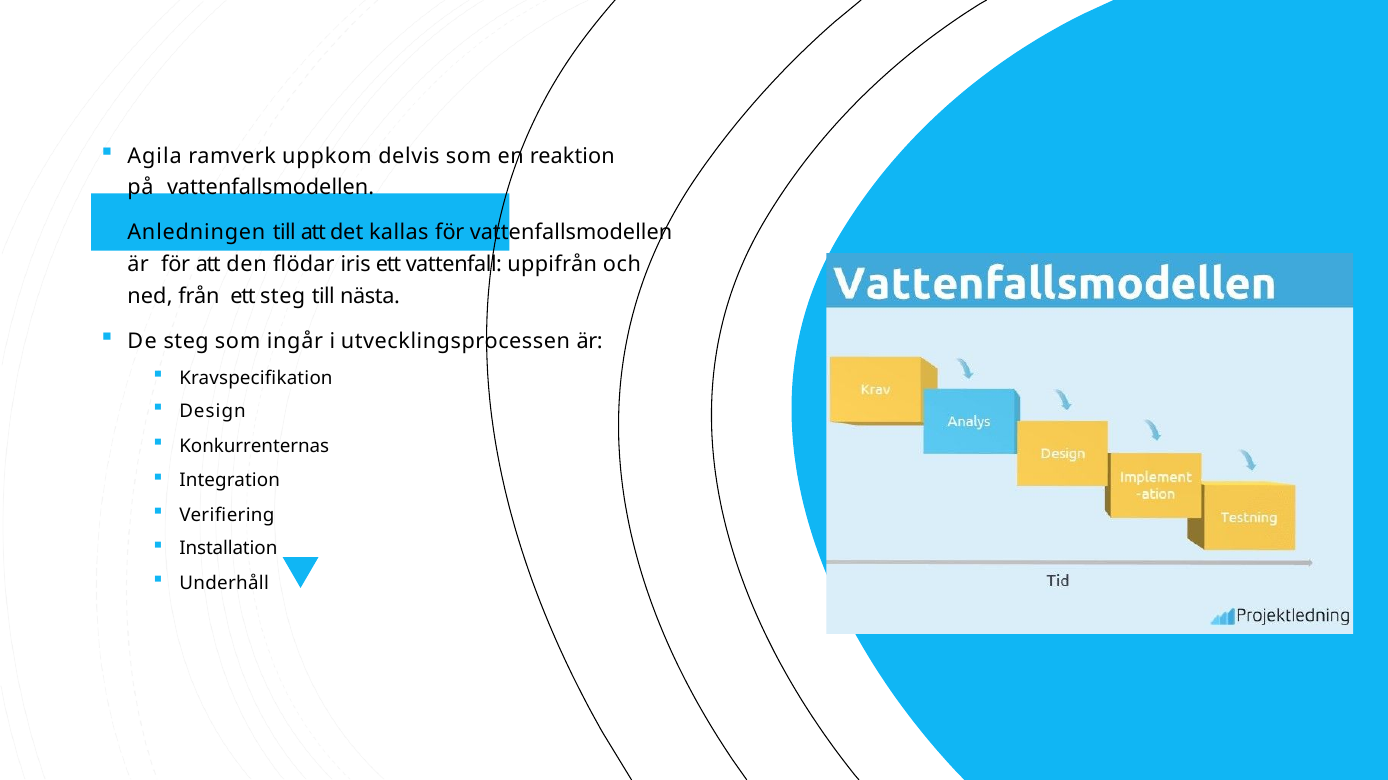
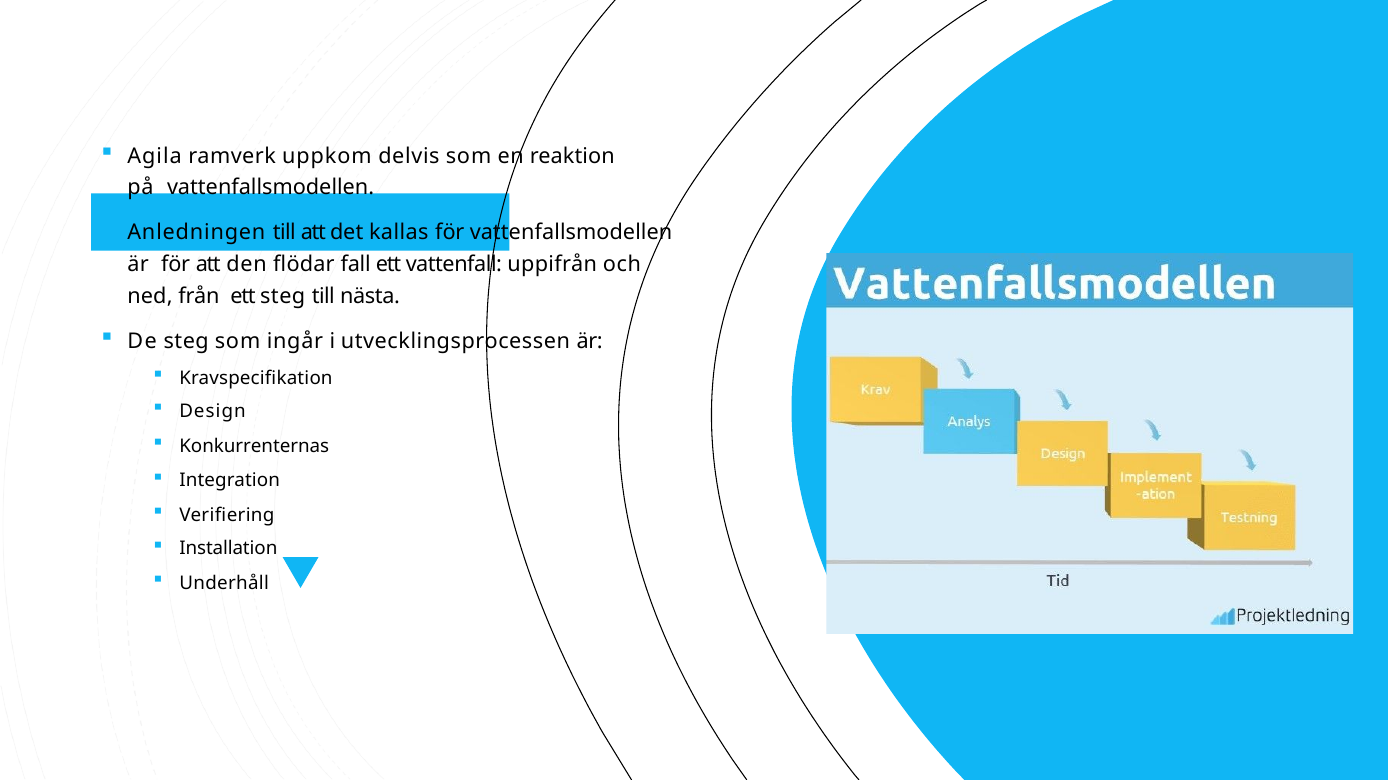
iris: iris -> fall
